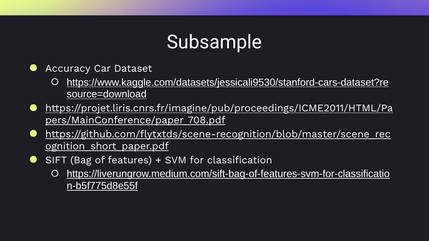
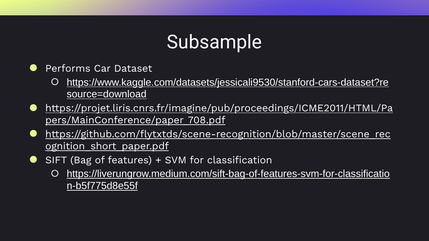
Accuracy: Accuracy -> Performs
